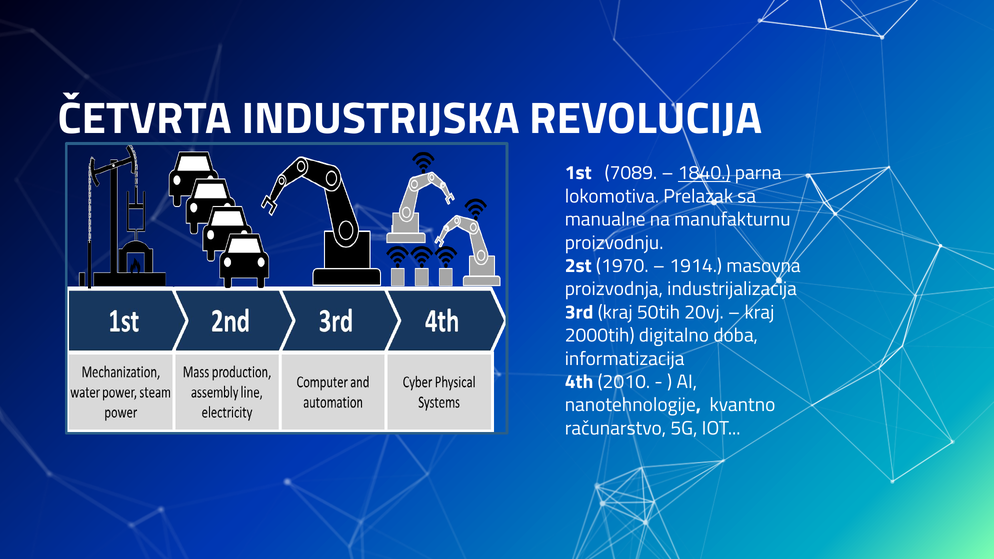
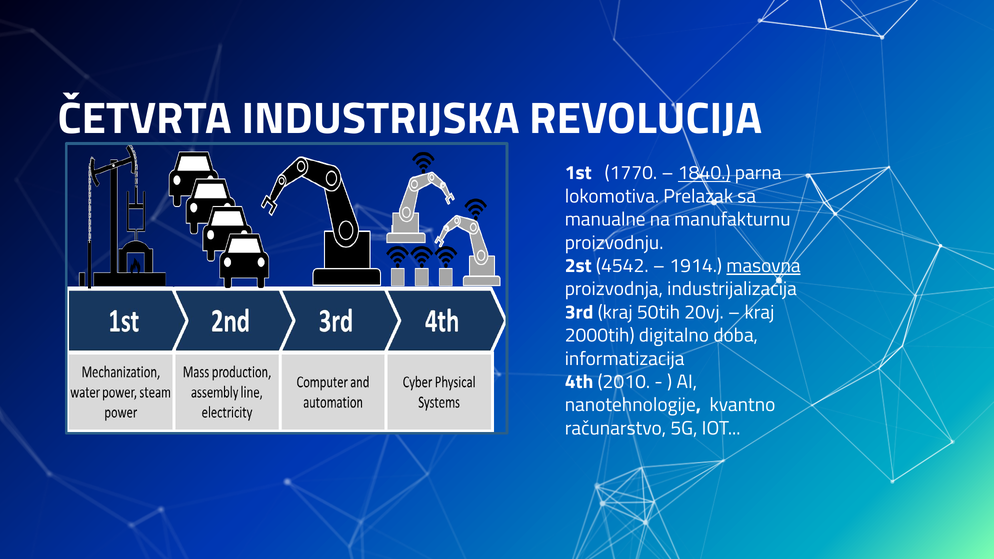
7089: 7089 -> 1770
1970: 1970 -> 4542
masovna underline: none -> present
